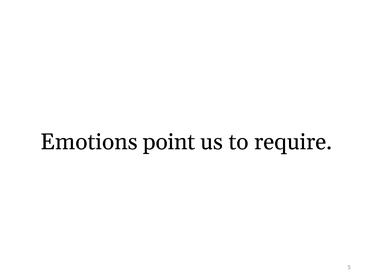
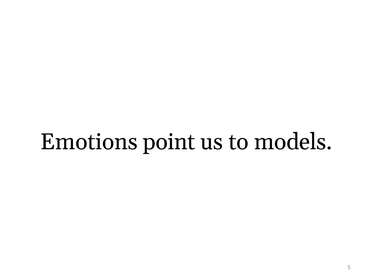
require: require -> models
